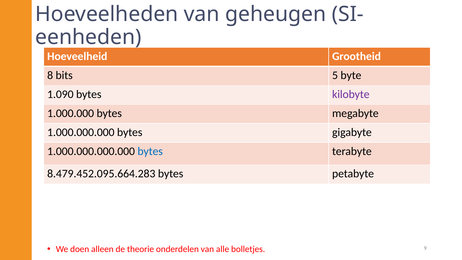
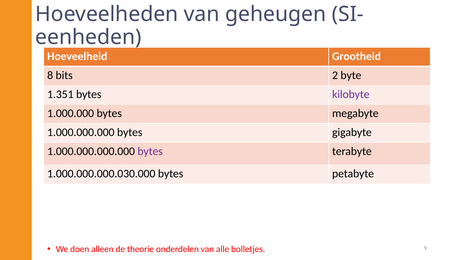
5: 5 -> 2
1.090: 1.090 -> 1.351
bytes at (150, 151) colour: blue -> purple
8.479.452.095.664.283: 8.479.452.095.664.283 -> 1.000.000.000.030.000
